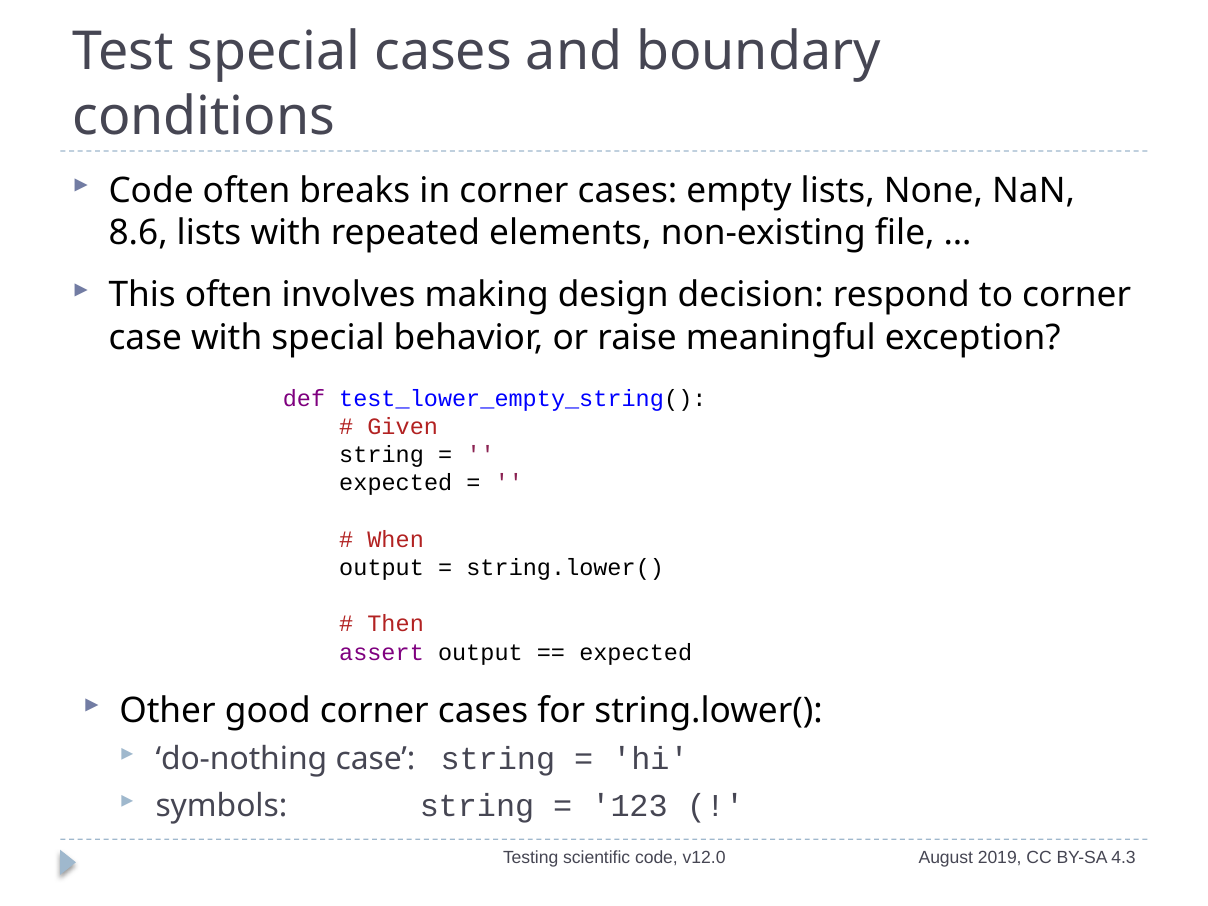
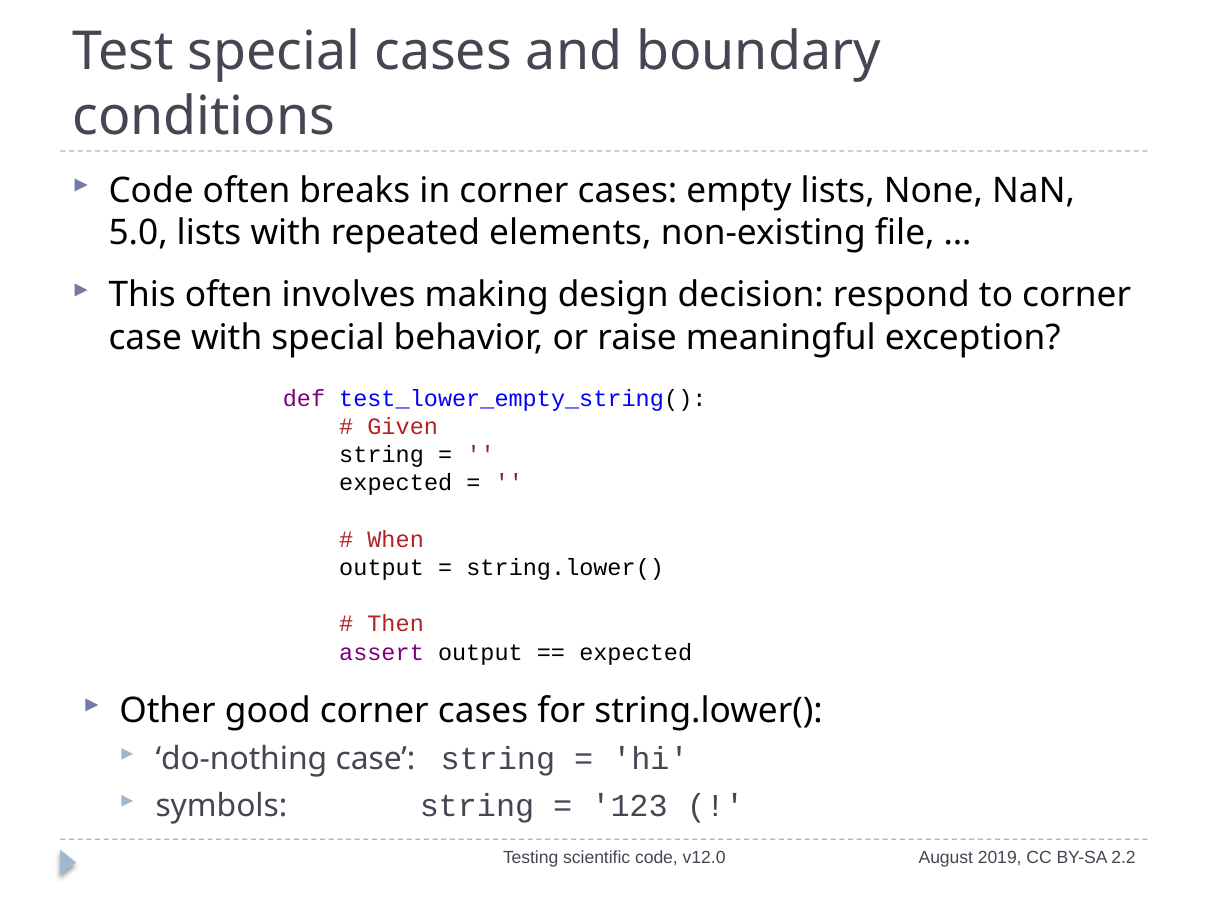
8.6: 8.6 -> 5.0
4.3: 4.3 -> 2.2
